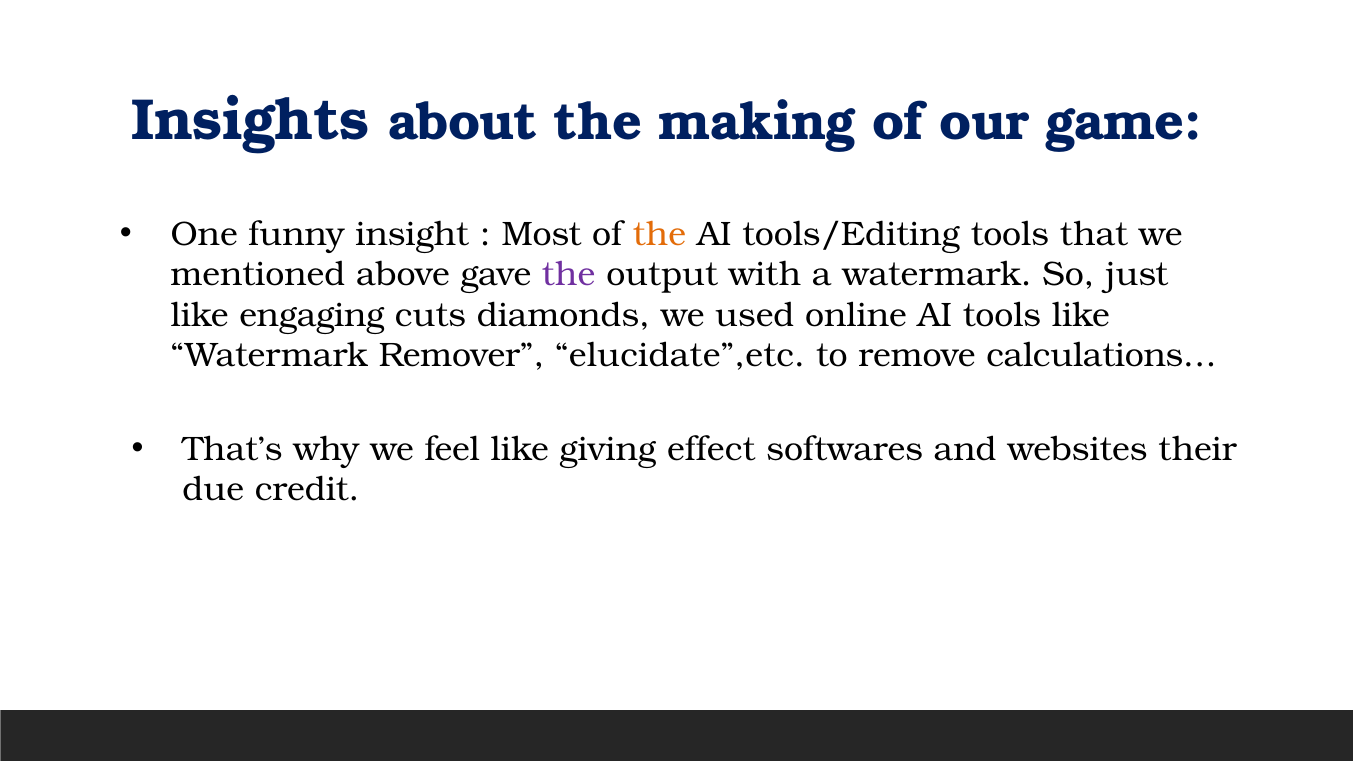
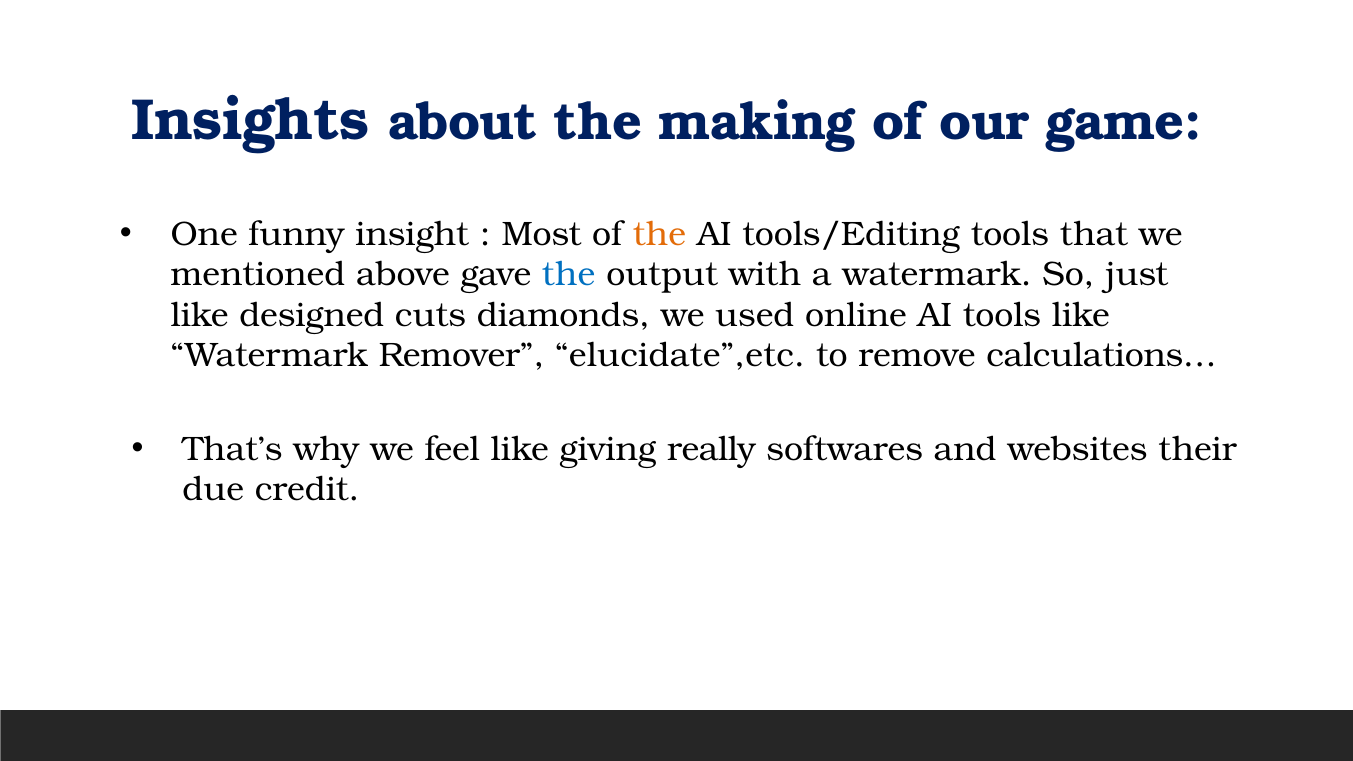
the at (569, 275) colour: purple -> blue
engaging: engaging -> designed
effect: effect -> really
